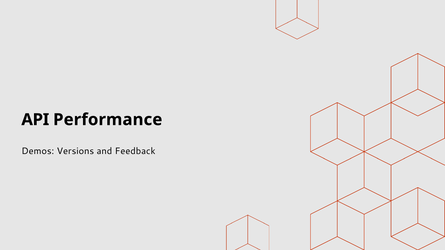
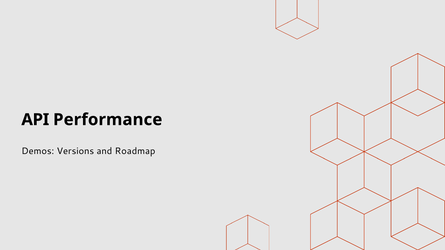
Feedback: Feedback -> Roadmap
